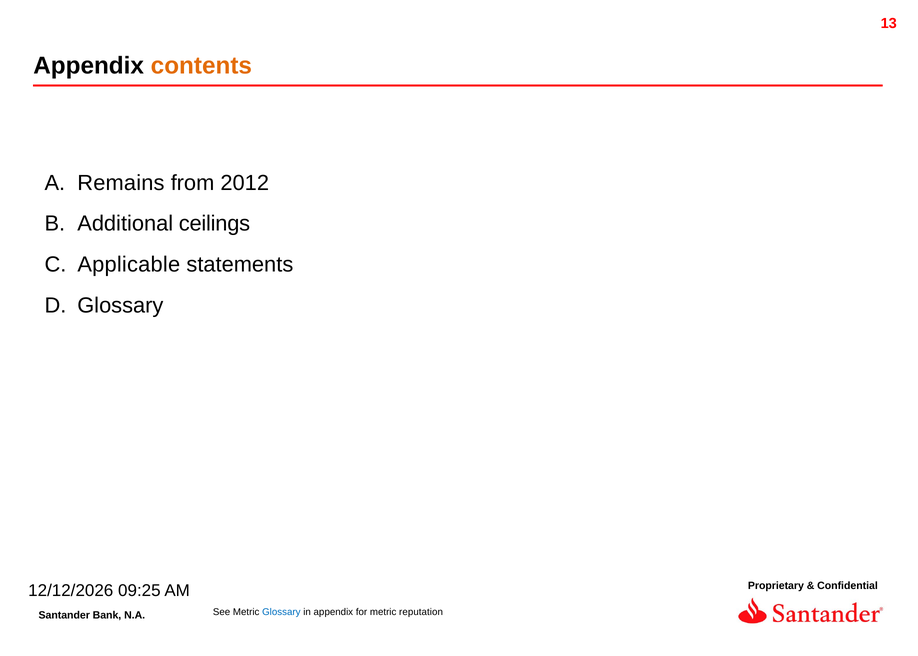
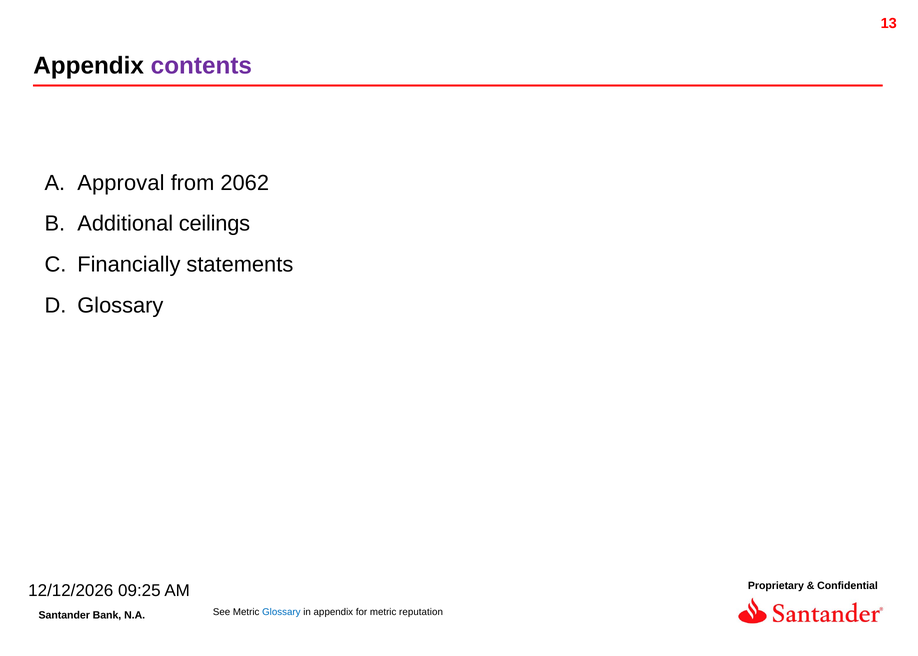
contents colour: orange -> purple
Remains: Remains -> Approval
2012: 2012 -> 2062
Applicable: Applicable -> Financially
